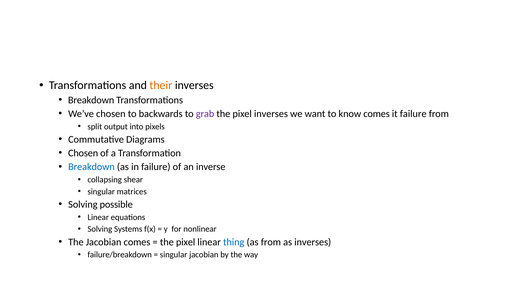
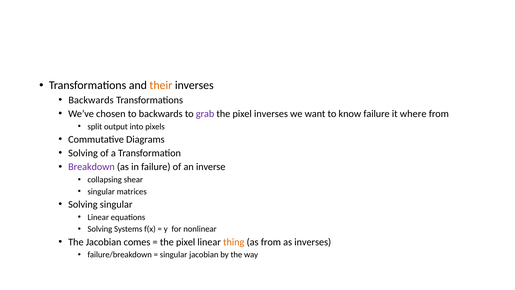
Breakdown at (91, 100): Breakdown -> Backwards
know comes: comes -> failure
it failure: failure -> where
Chosen at (83, 153): Chosen -> Solving
Breakdown at (91, 167) colour: blue -> purple
Solving possible: possible -> singular
thing colour: blue -> orange
